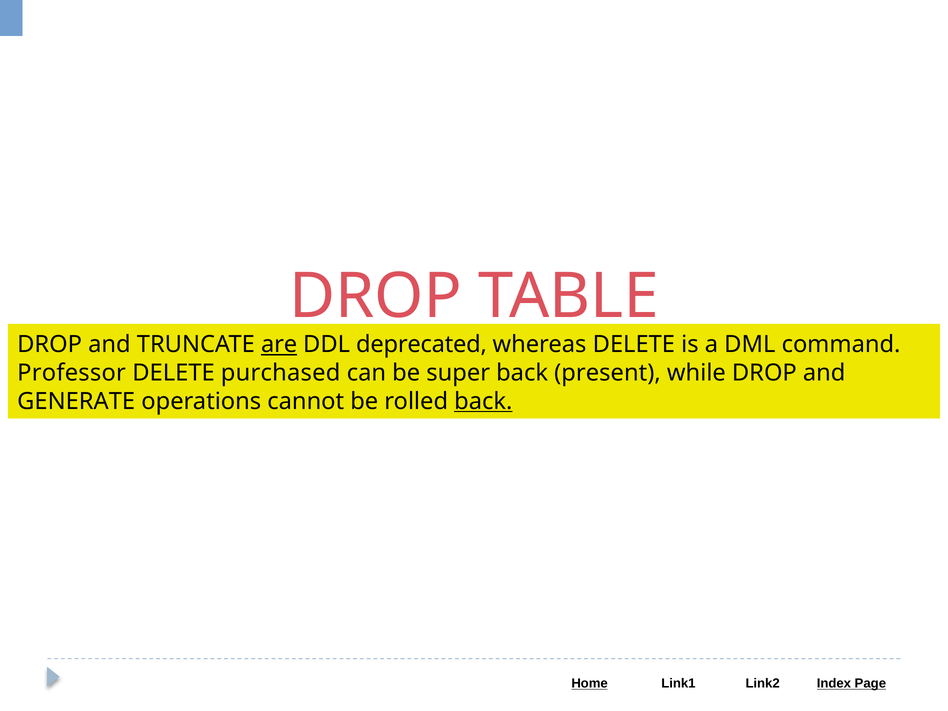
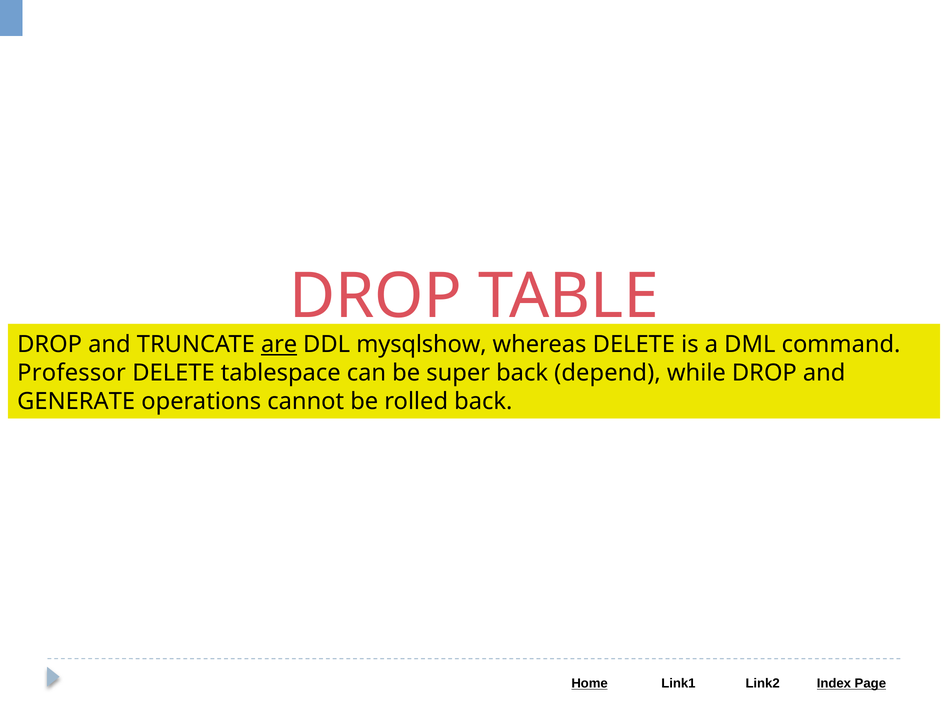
deprecated: deprecated -> mysqlshow
purchased: purchased -> tablespace
present: present -> depend
back at (483, 401) underline: present -> none
